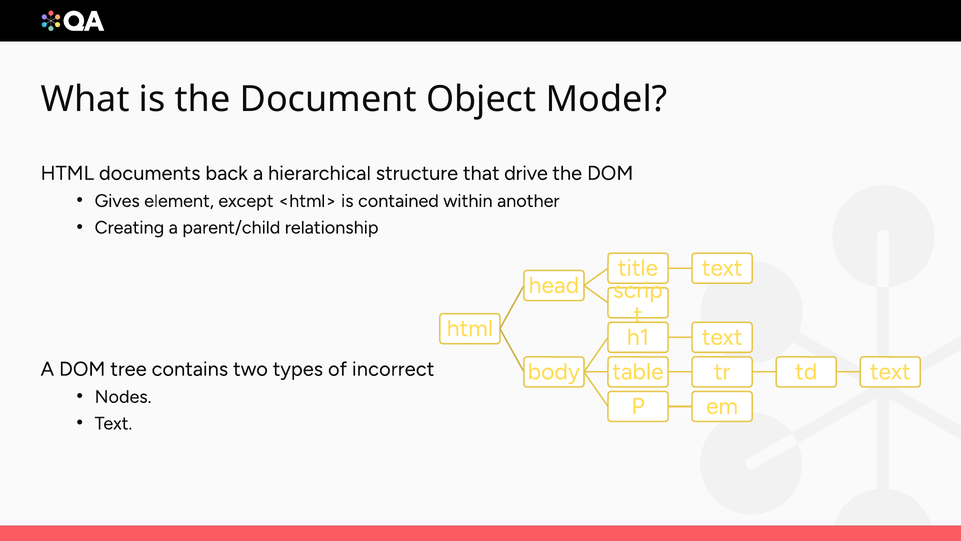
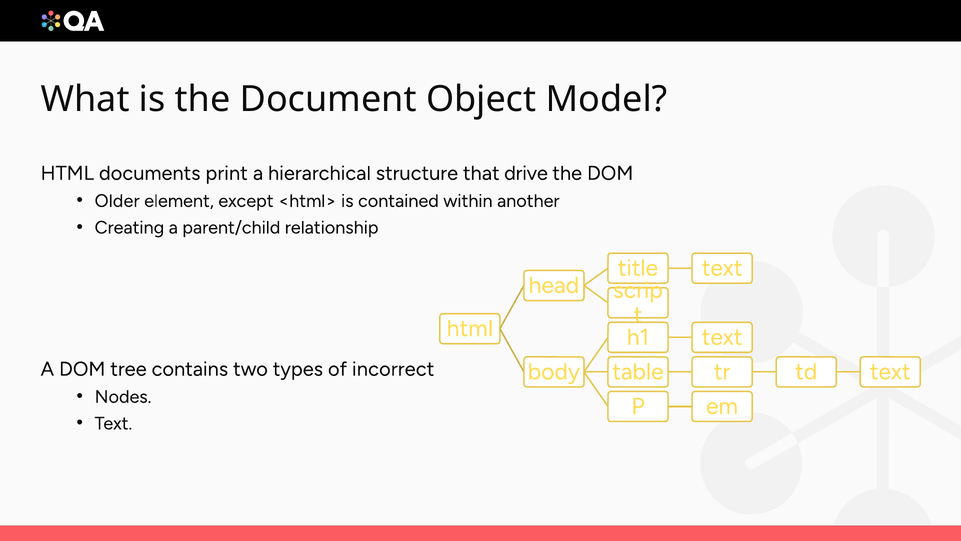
back: back -> print
Gives: Gives -> Older
